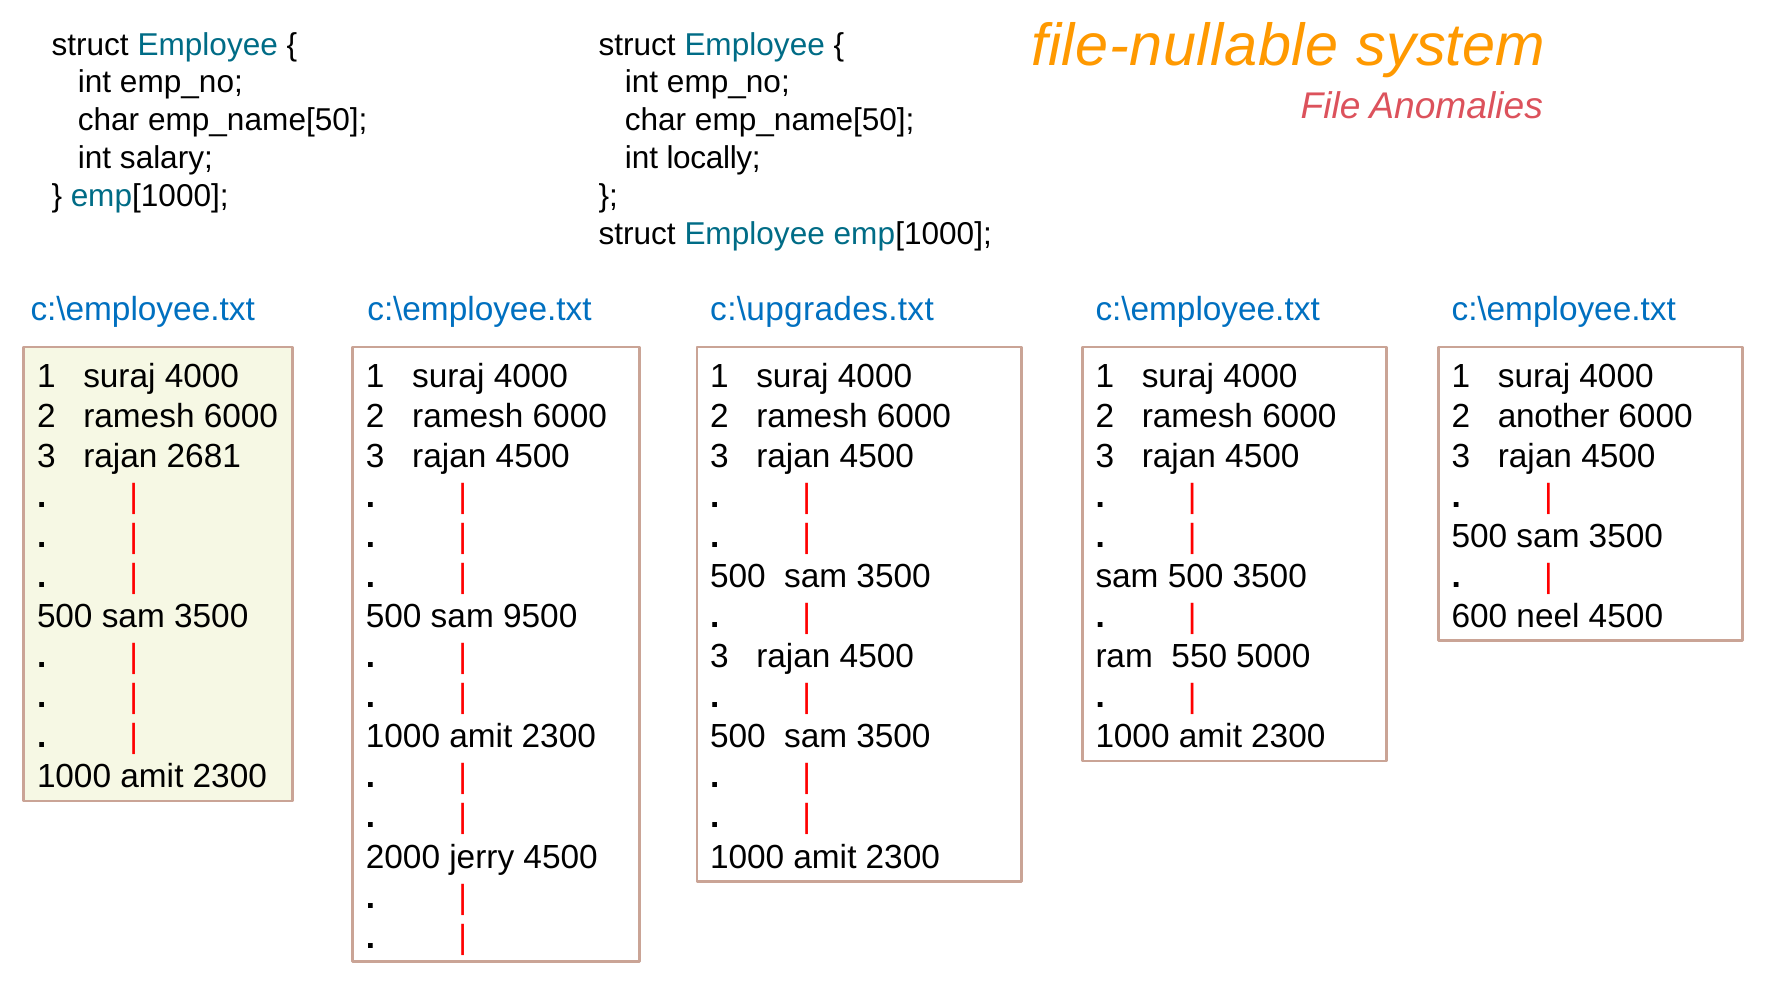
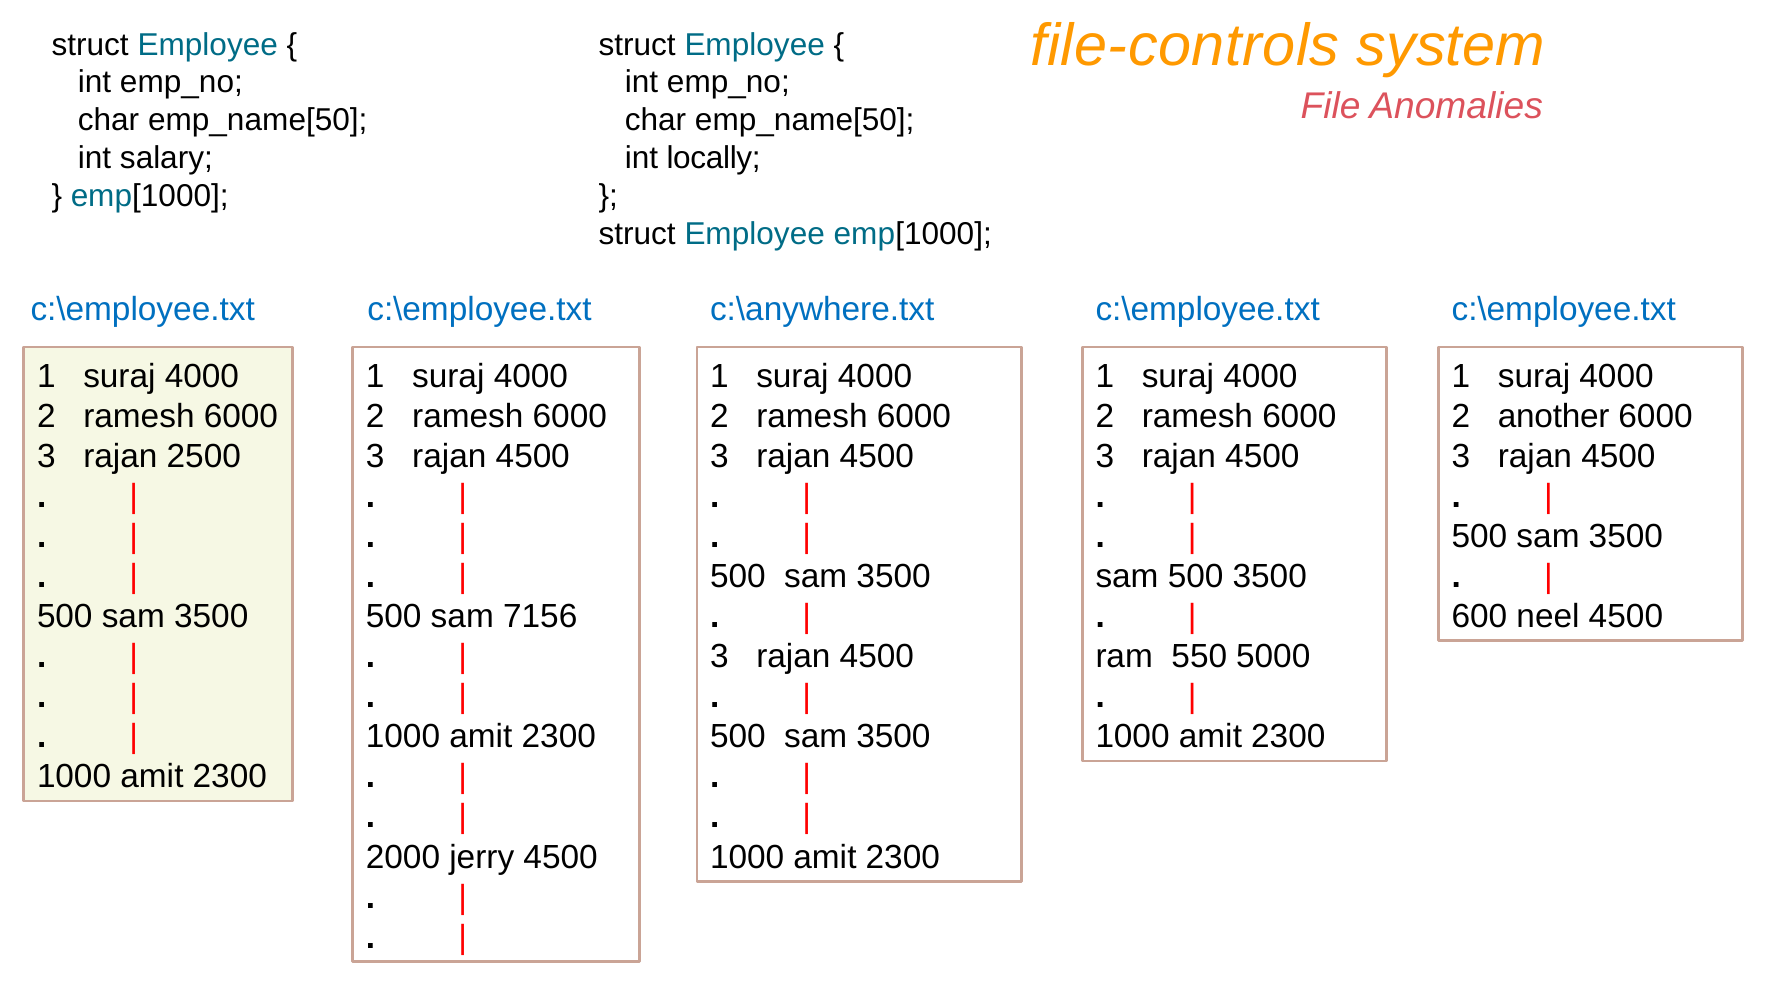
file-nullable: file-nullable -> file-controls
c:\upgrades.txt: c:\upgrades.txt -> c:\anywhere.txt
2681: 2681 -> 2500
9500: 9500 -> 7156
